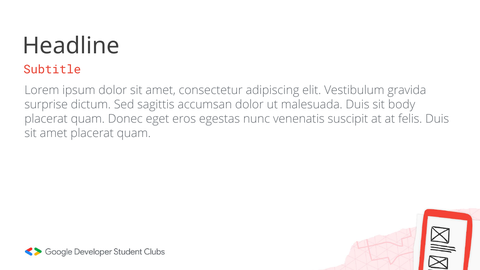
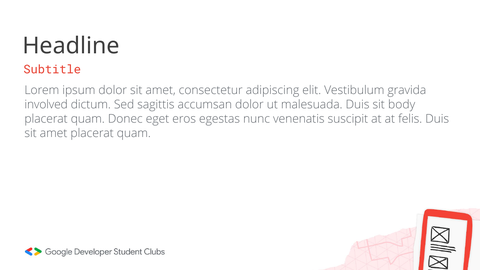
surprise: surprise -> involved
